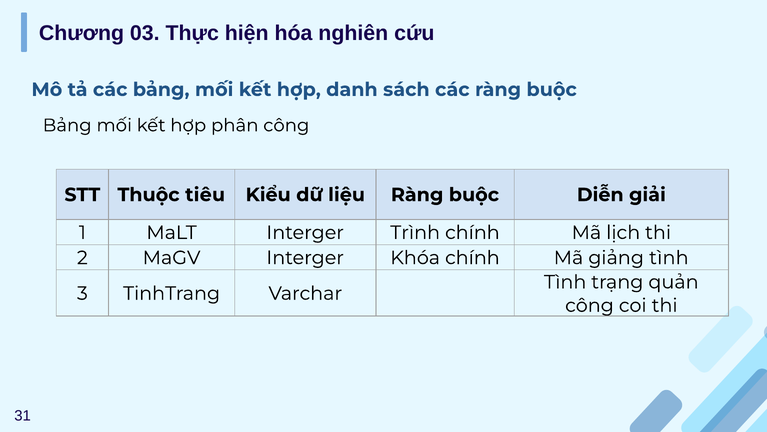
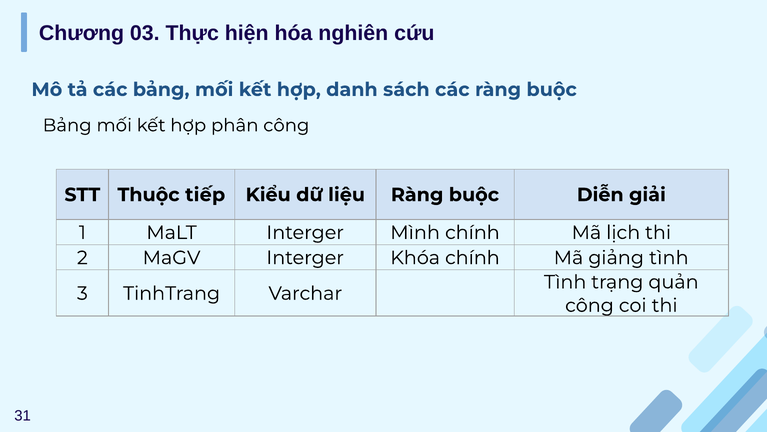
tiêu: tiêu -> tiếp
Trình: Trình -> Mình
